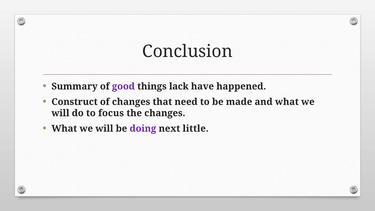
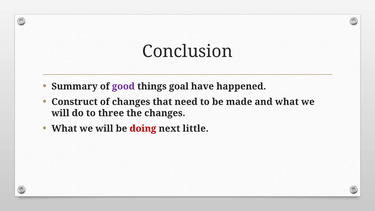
lack: lack -> goal
focus: focus -> three
doing colour: purple -> red
